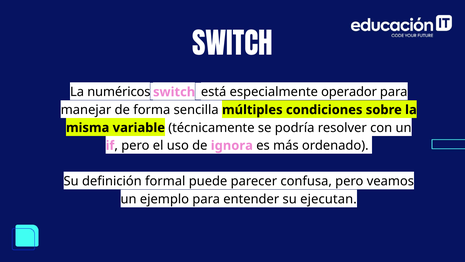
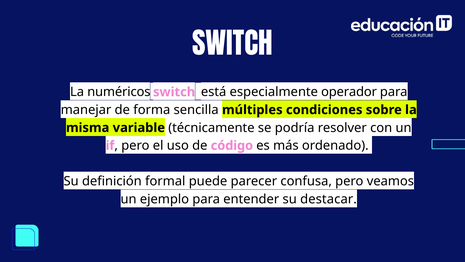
ignora: ignora -> código
ejecutan: ejecutan -> destacar
